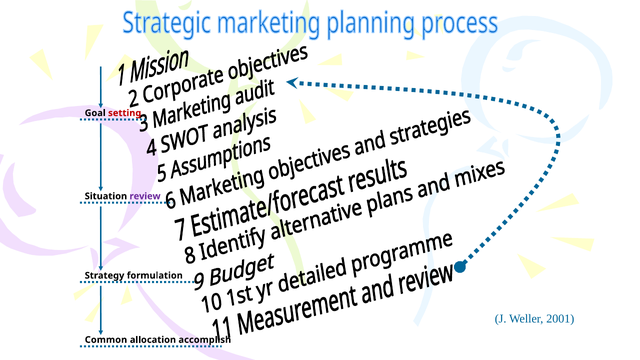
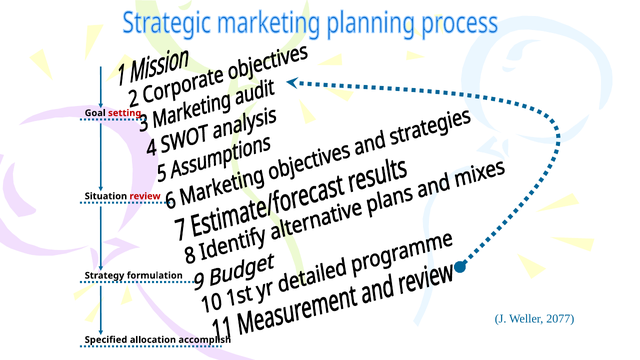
review colour: purple -> red
2001: 2001 -> 2077
Common: Common -> Specified
